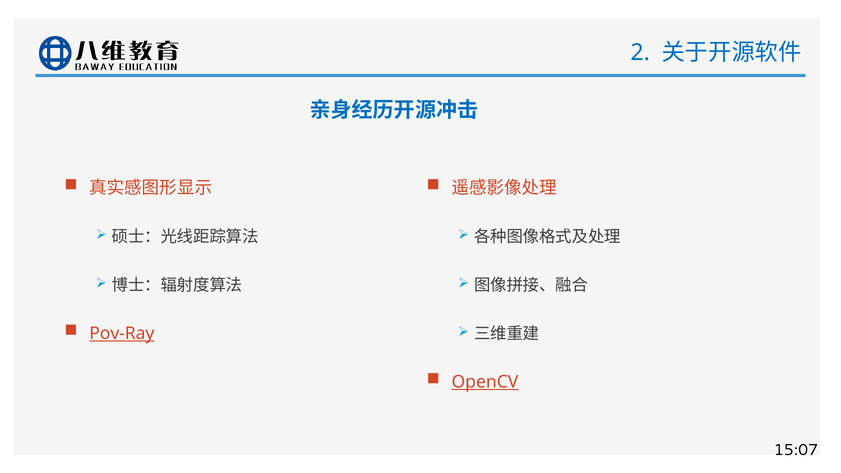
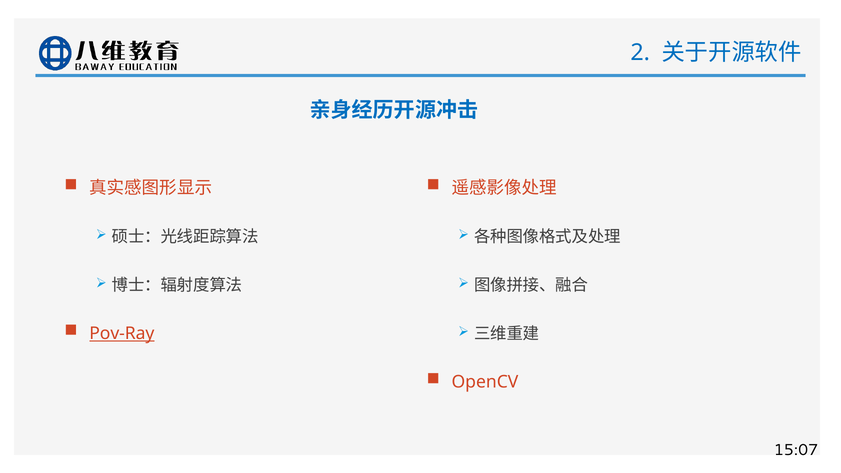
OpenCV underline: present -> none
